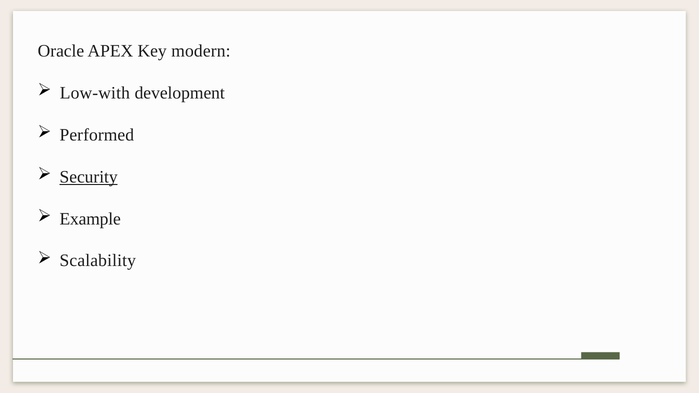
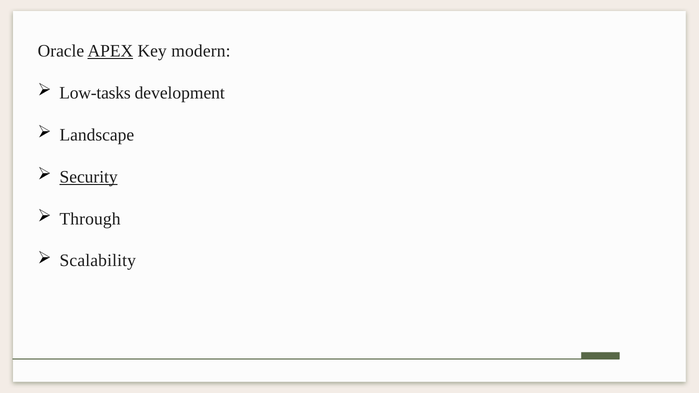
APEX underline: none -> present
Low-with: Low-with -> Low-tasks
Performed: Performed -> Landscape
Example: Example -> Through
